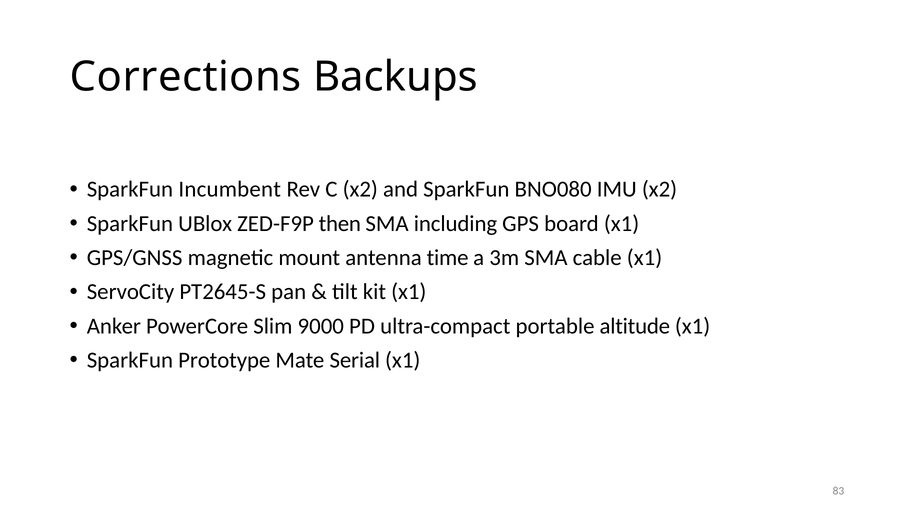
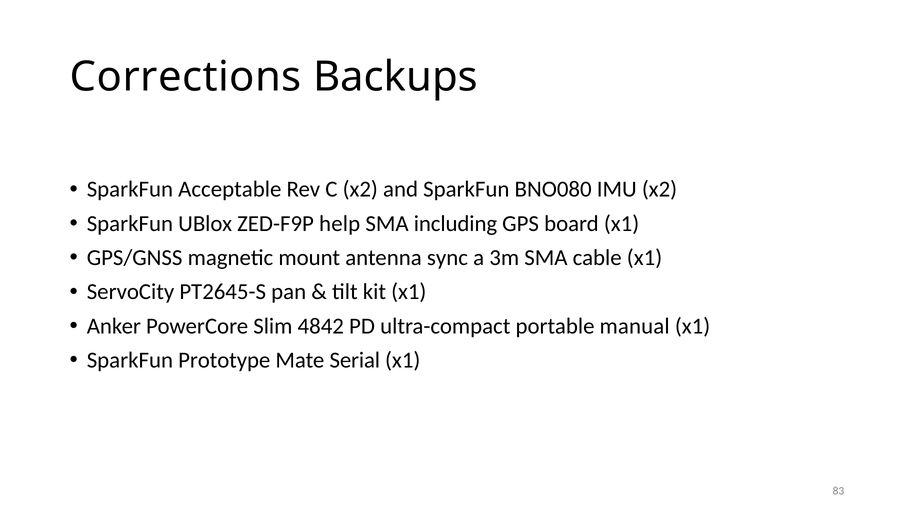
Incumbent: Incumbent -> Acceptable
then: then -> help
time: time -> sync
9000: 9000 -> 4842
altitude: altitude -> manual
